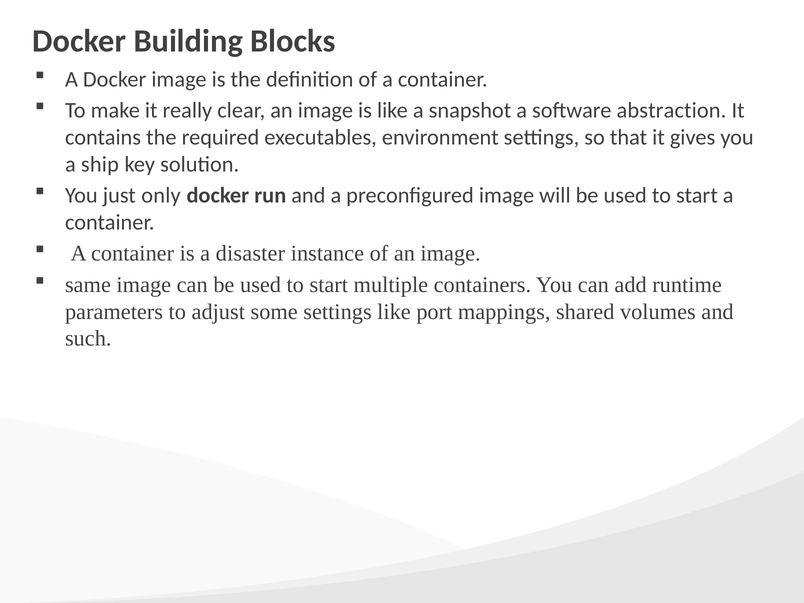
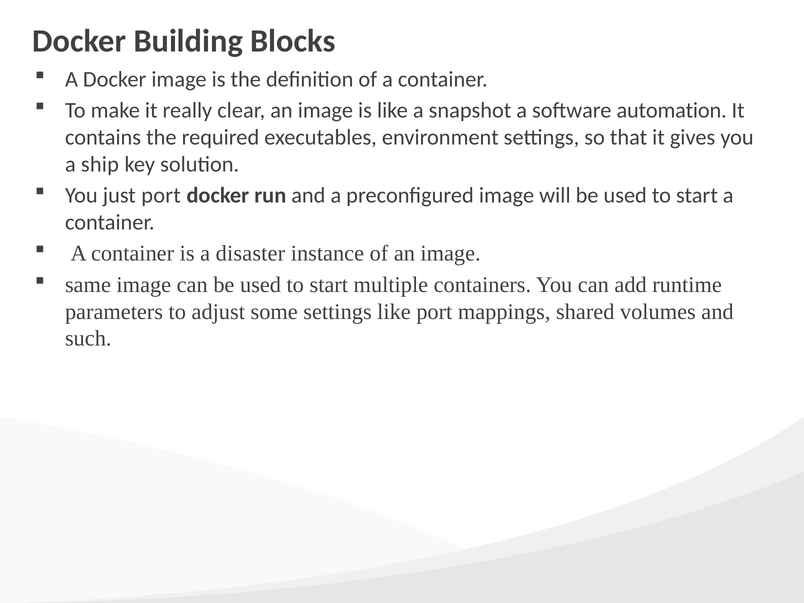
abstraction: abstraction -> automation
just only: only -> port
